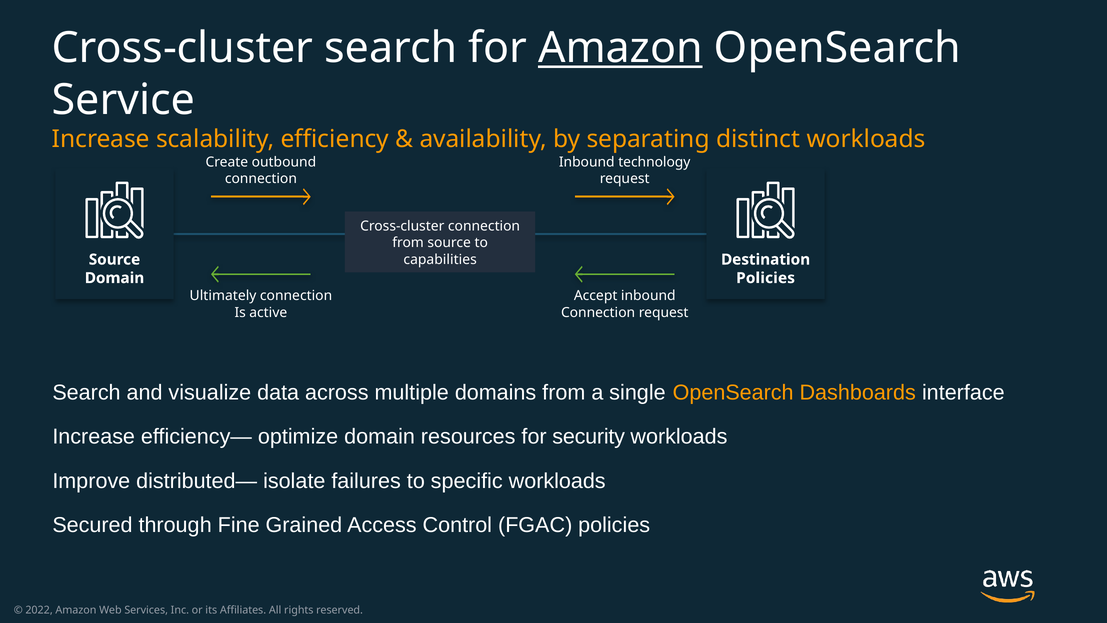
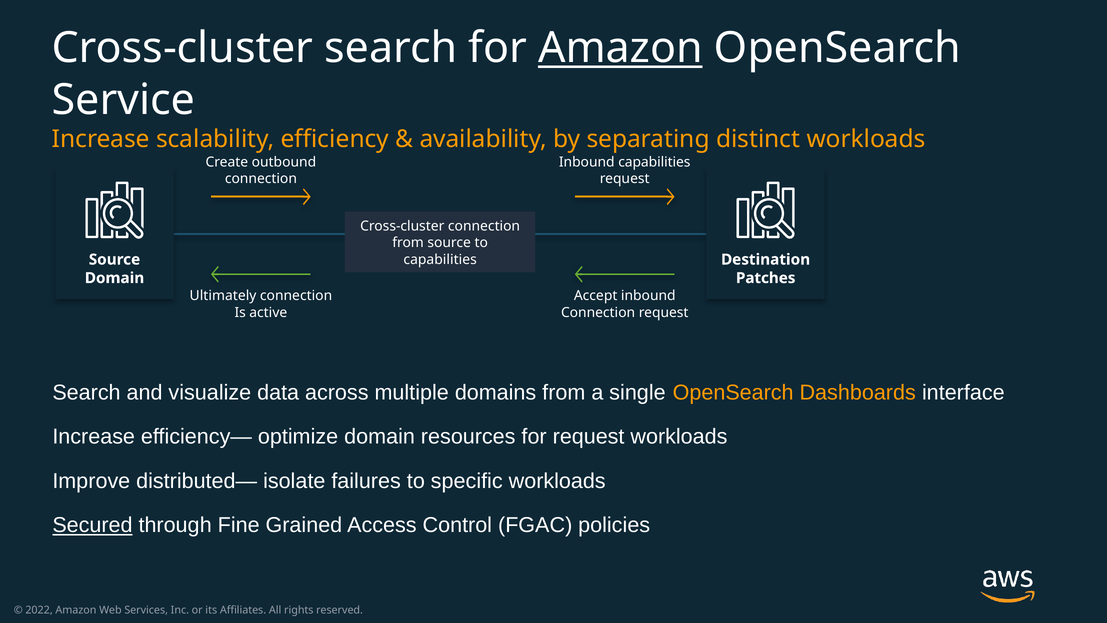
Inbound technology: technology -> capabilities
Policies at (766, 278): Policies -> Patches
for security: security -> request
Secured underline: none -> present
